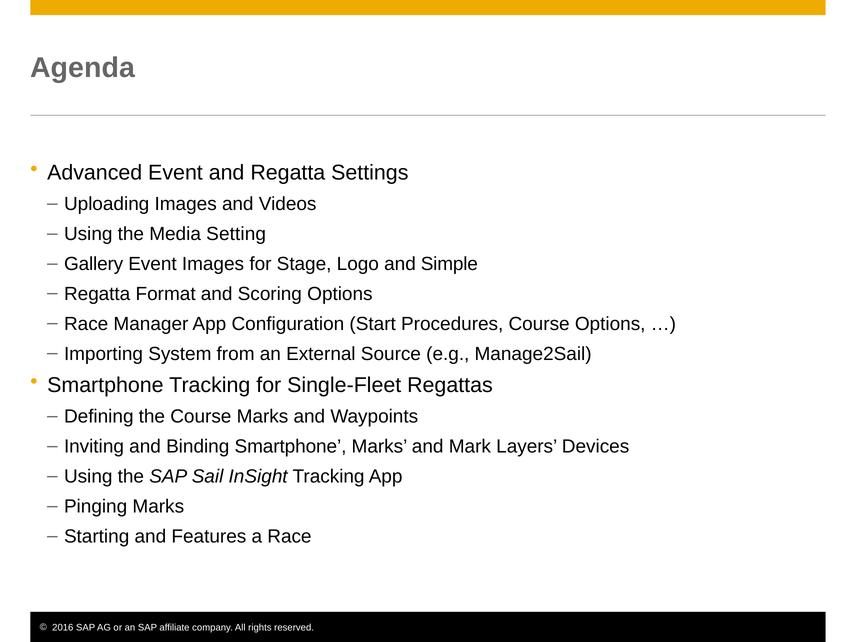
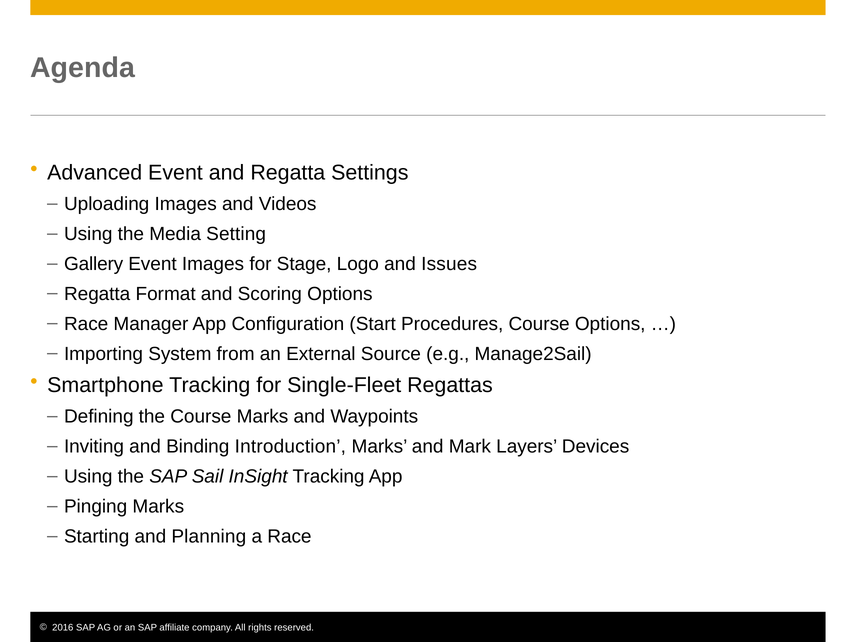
Simple: Simple -> Issues
Binding Smartphone: Smartphone -> Introduction
Features: Features -> Planning
